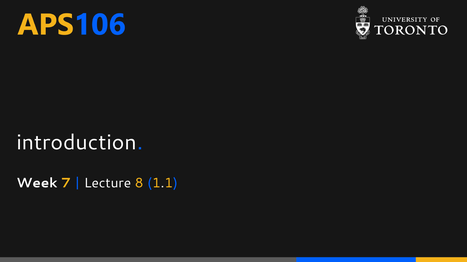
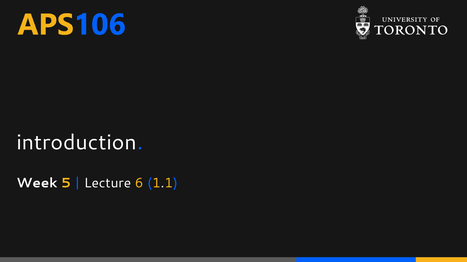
7: 7 -> 5
8: 8 -> 6
